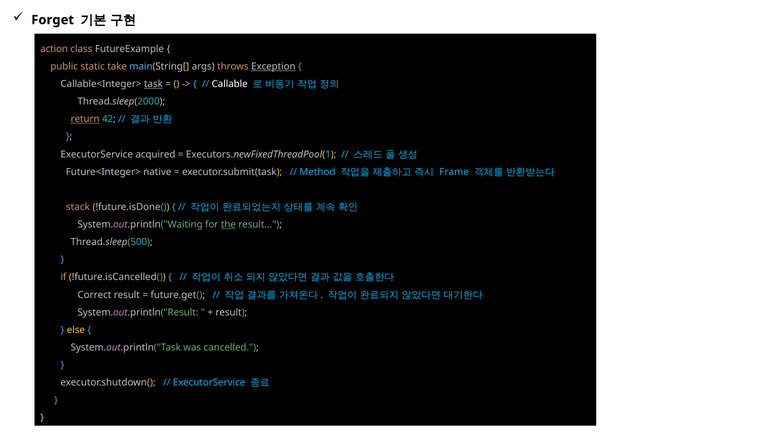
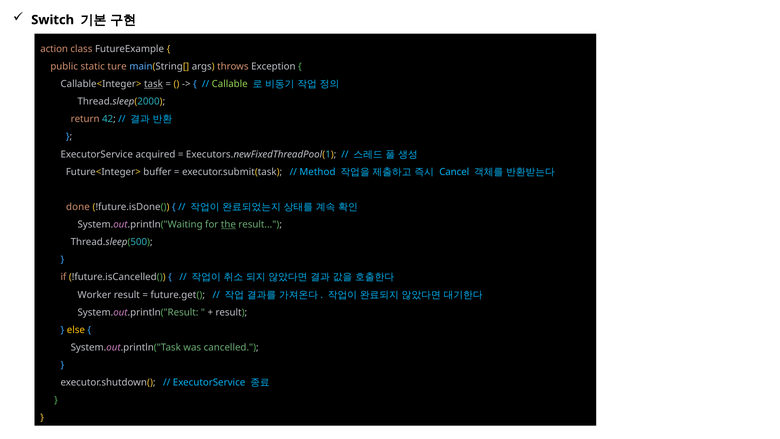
Forget: Forget -> Switch
take: take -> ture
Exception underline: present -> none
Callable colour: white -> light green
return underline: present -> none
native: native -> buffer
Frame: Frame -> Cancel
stack: stack -> done
Correct: Correct -> Worker
